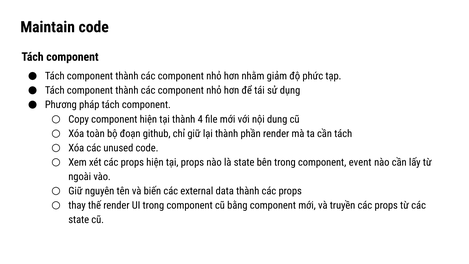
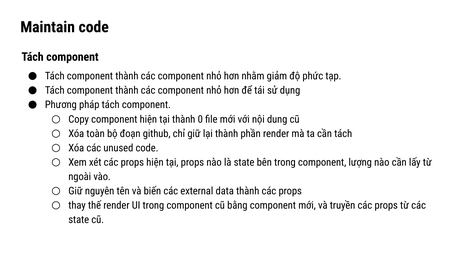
4: 4 -> 0
event: event -> lượng
